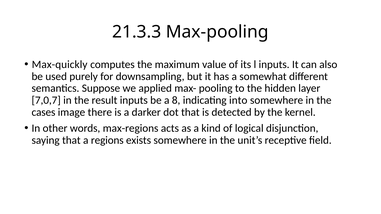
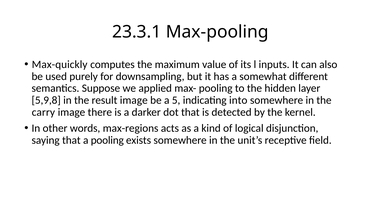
21.3.3: 21.3.3 -> 23.3.1
7,0,7: 7,0,7 -> 5,9,8
result inputs: inputs -> image
8: 8 -> 5
cases: cases -> carry
a regions: regions -> pooling
